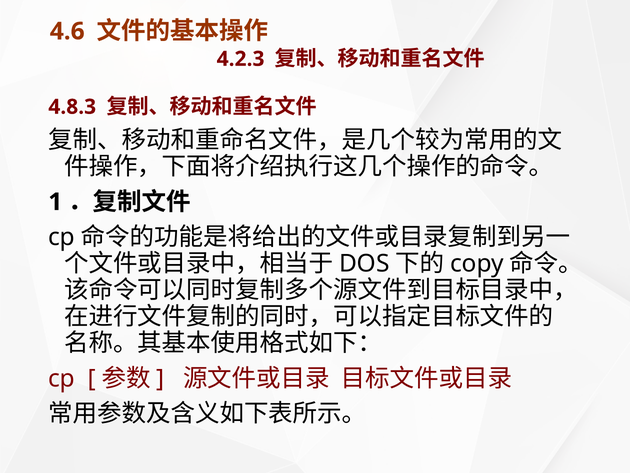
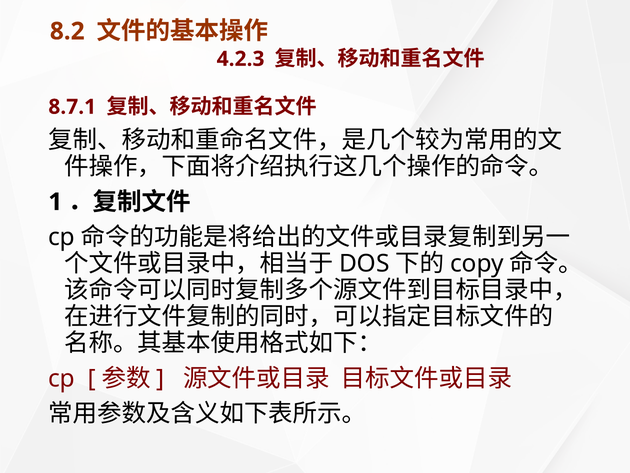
4.6: 4.6 -> 8.2
4.8.3: 4.8.3 -> 8.7.1
